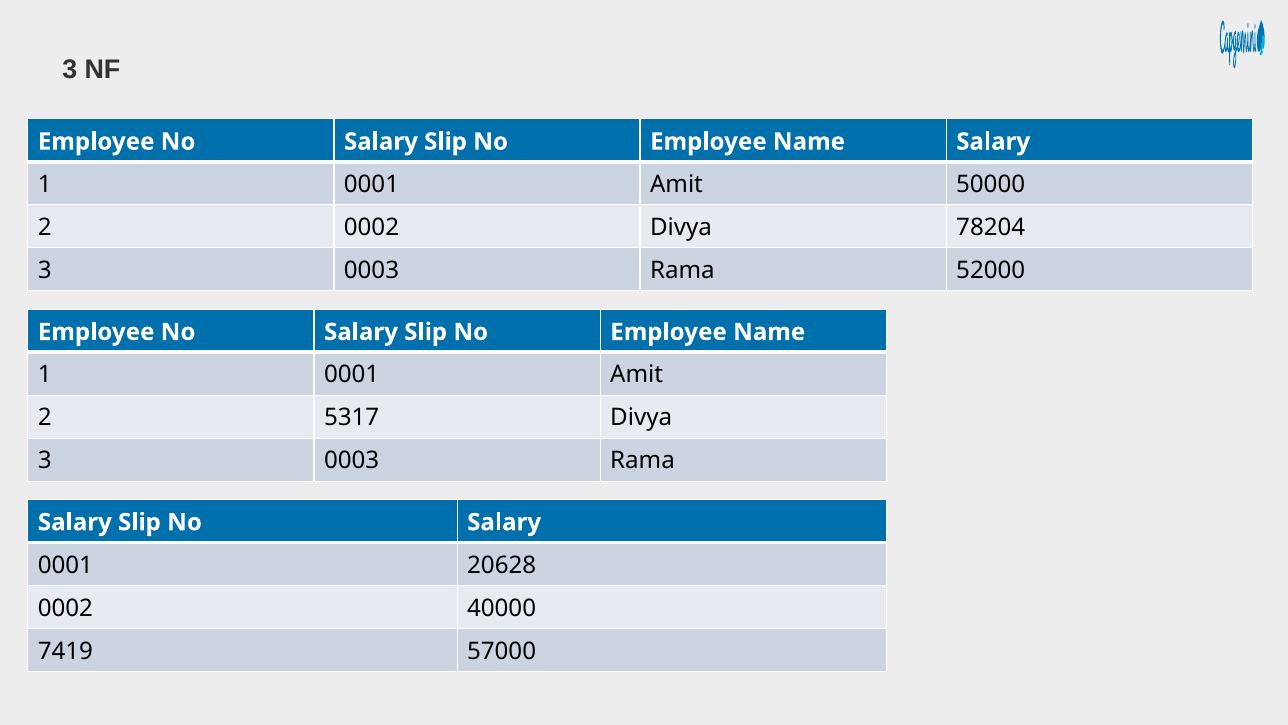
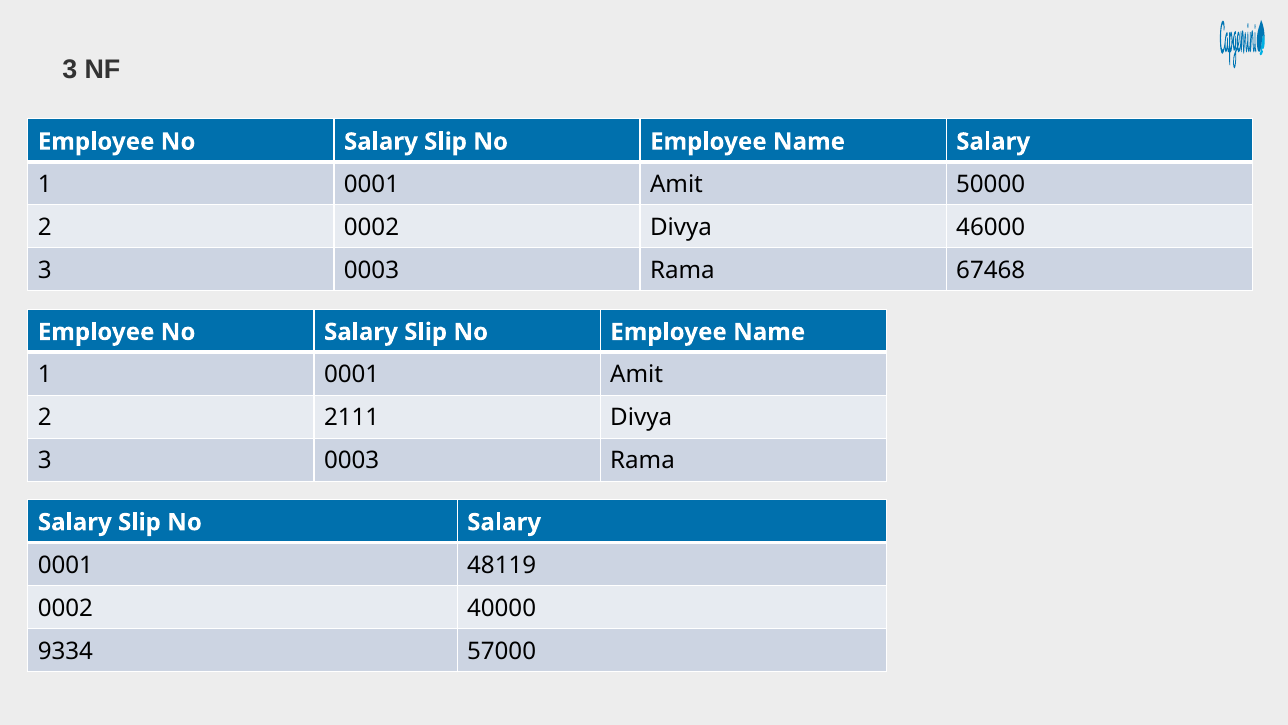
78204: 78204 -> 46000
52000: 52000 -> 67468
5317: 5317 -> 2111
20628: 20628 -> 48119
7419: 7419 -> 9334
